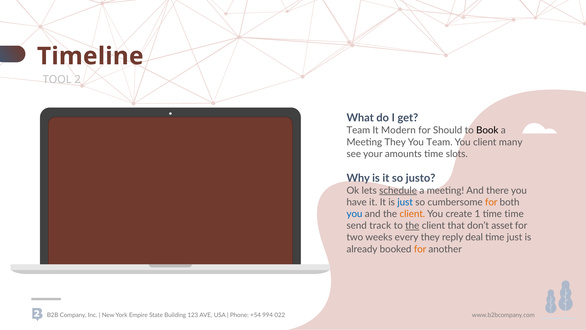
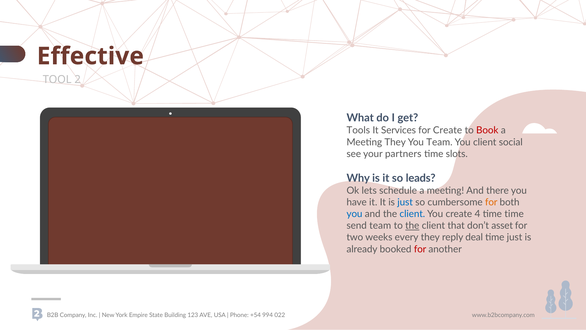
Timeline: Timeline -> Effective
Team at (358, 130): Team -> Tools
Modern: Modern -> Services
for Should: Should -> Create
Book colour: black -> red
many: many -> social
amounts: amounts -> partners
justo: justo -> leads
schedule underline: present -> none
client at (412, 214) colour: orange -> blue
1: 1 -> 4
send track: track -> team
for at (420, 249) colour: orange -> red
